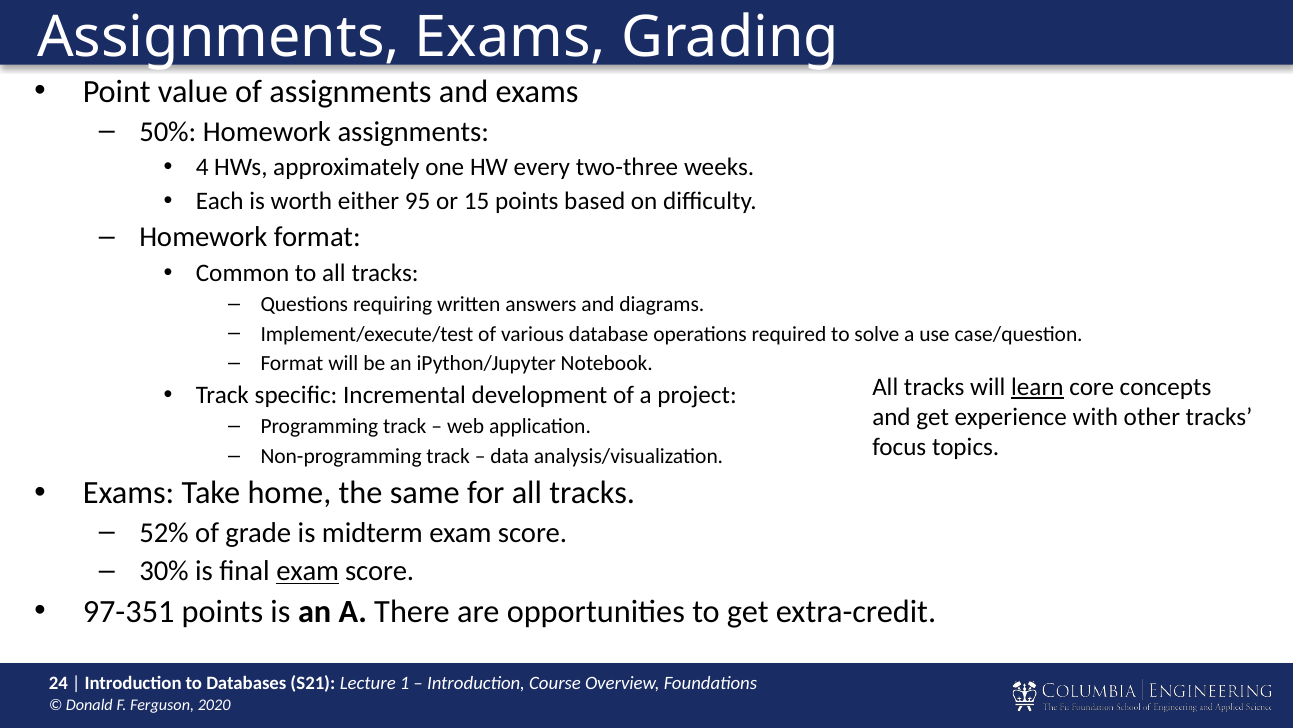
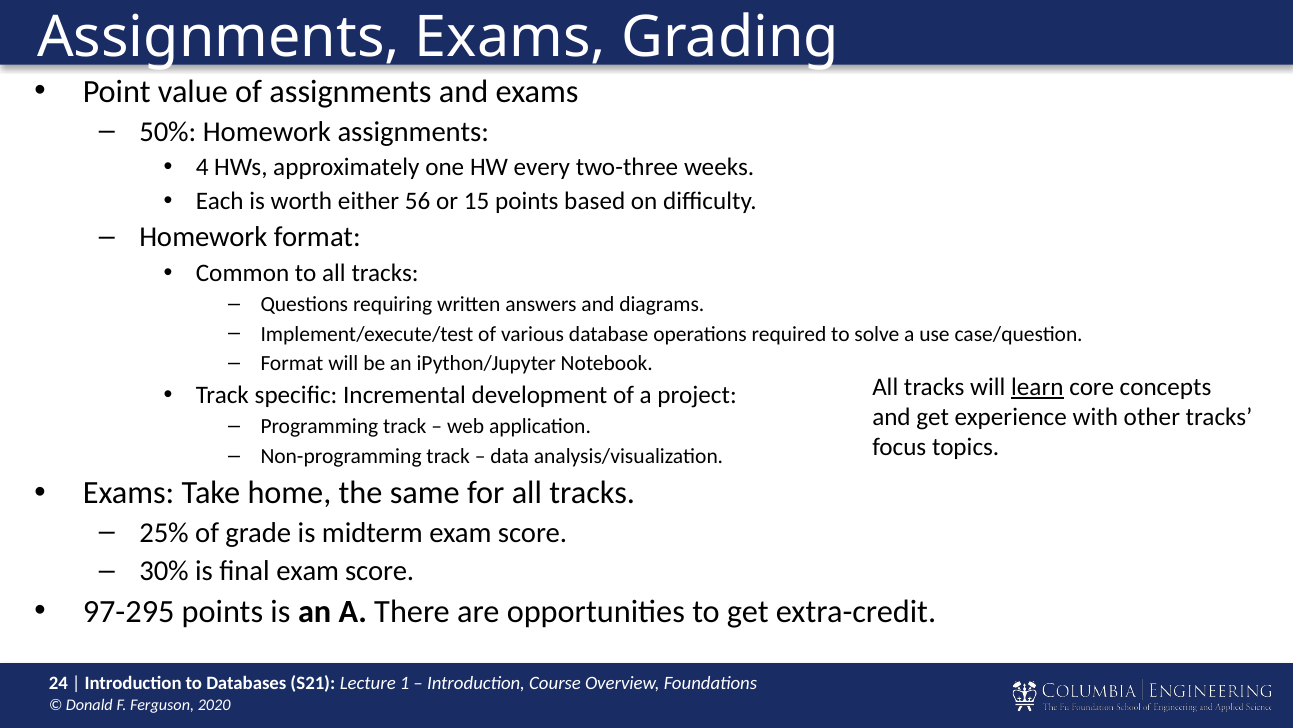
95: 95 -> 56
52%: 52% -> 25%
exam at (308, 571) underline: present -> none
97-351: 97-351 -> 97-295
